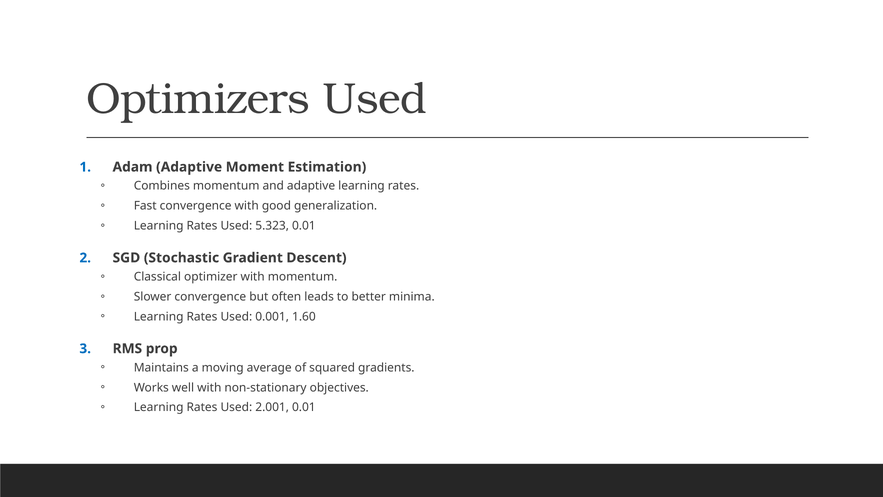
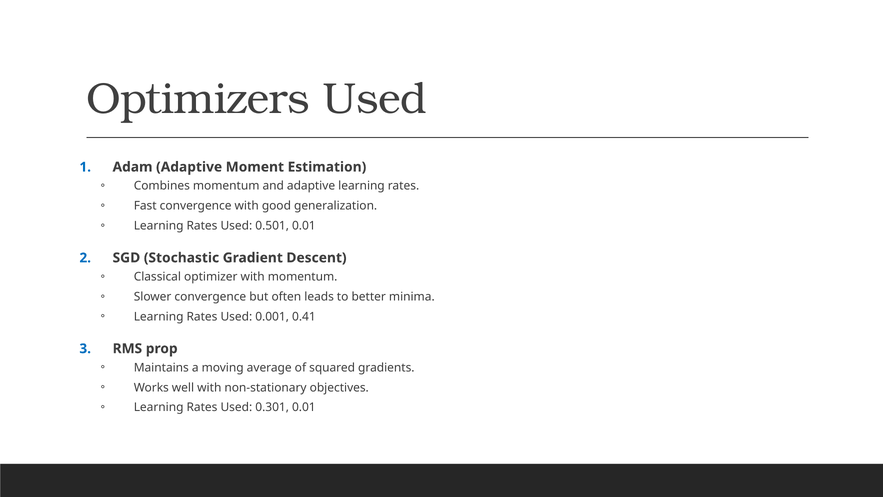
5.323: 5.323 -> 0.501
1.60: 1.60 -> 0.41
2.001: 2.001 -> 0.301
